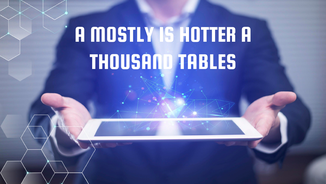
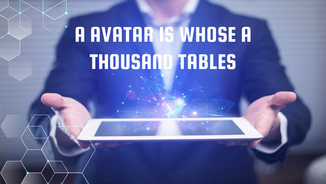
MOSTLY: MOSTLY -> AVATAR
HOTTER: HOTTER -> WHOSE
